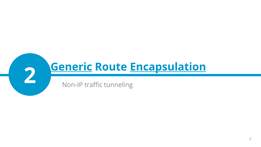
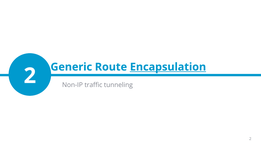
Generic underline: present -> none
